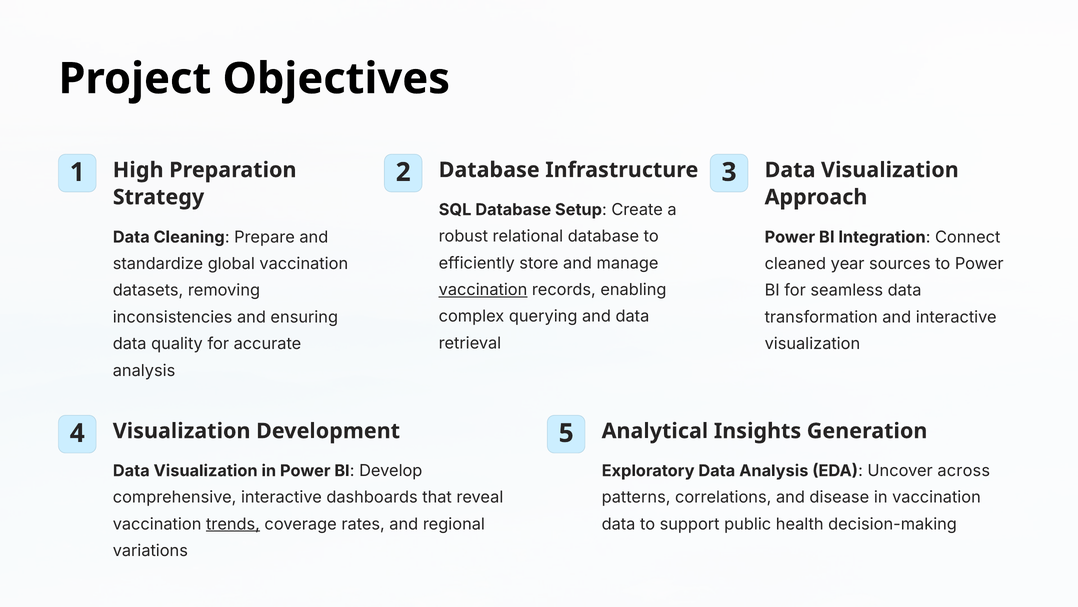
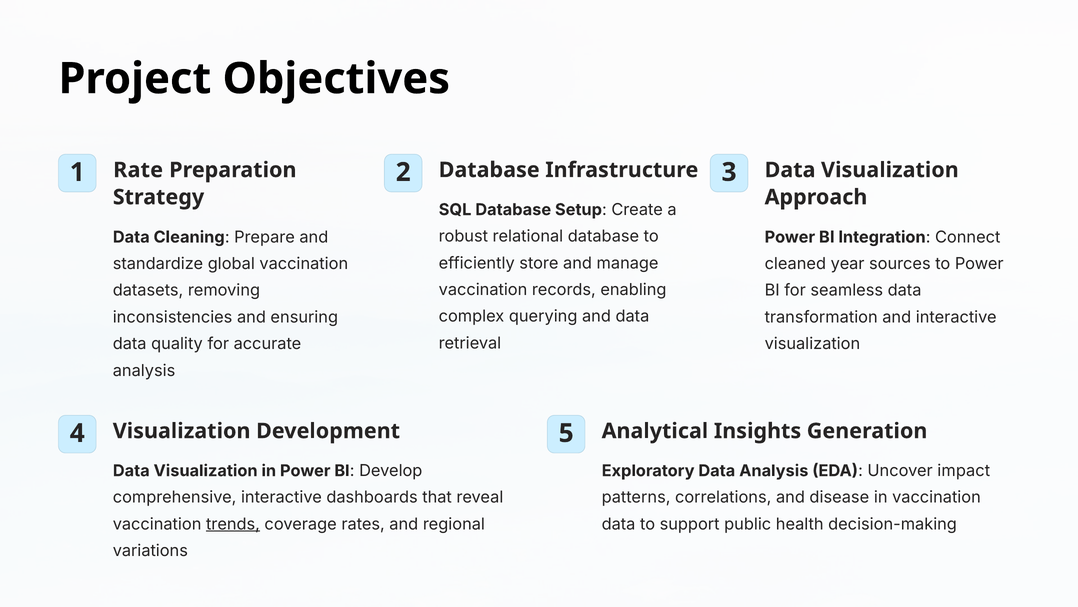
High: High -> Rate
vaccination at (483, 289) underline: present -> none
across: across -> impact
